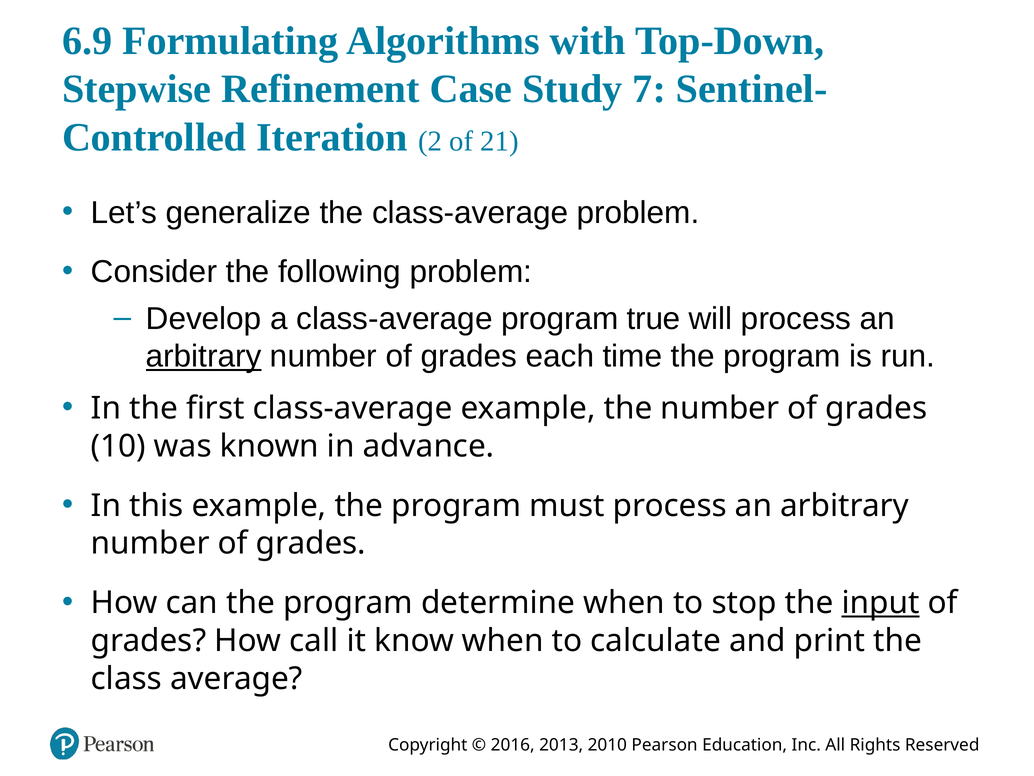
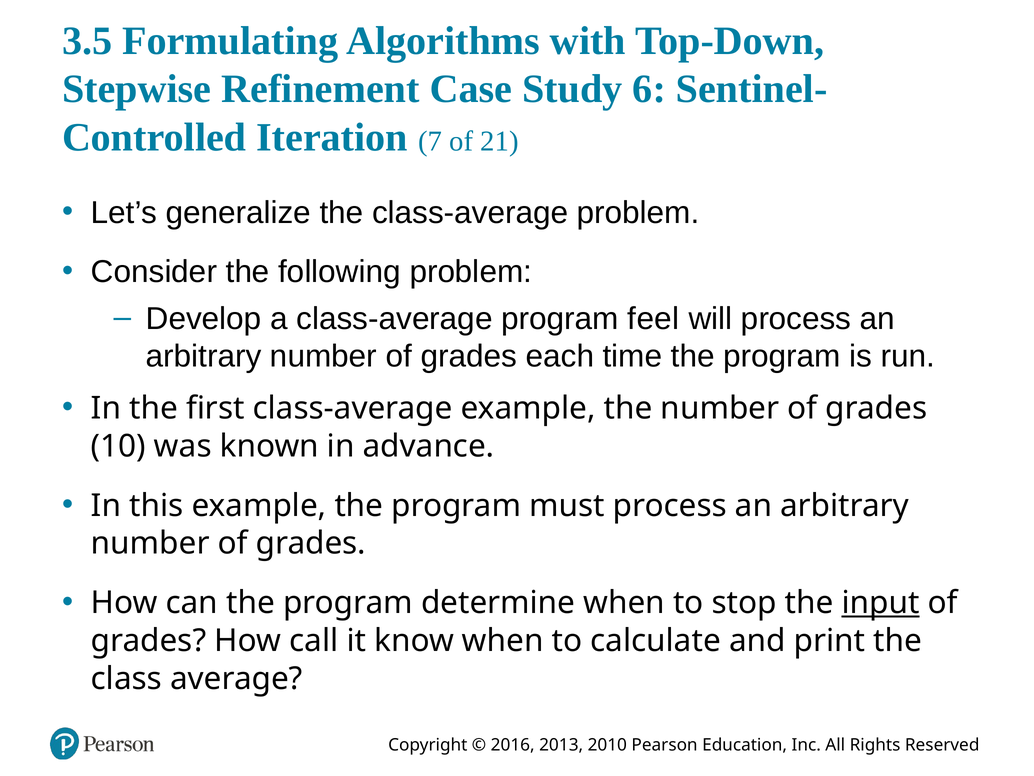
6.9: 6.9 -> 3.5
7: 7 -> 6
2: 2 -> 7
true: true -> feel
arbitrary at (204, 356) underline: present -> none
